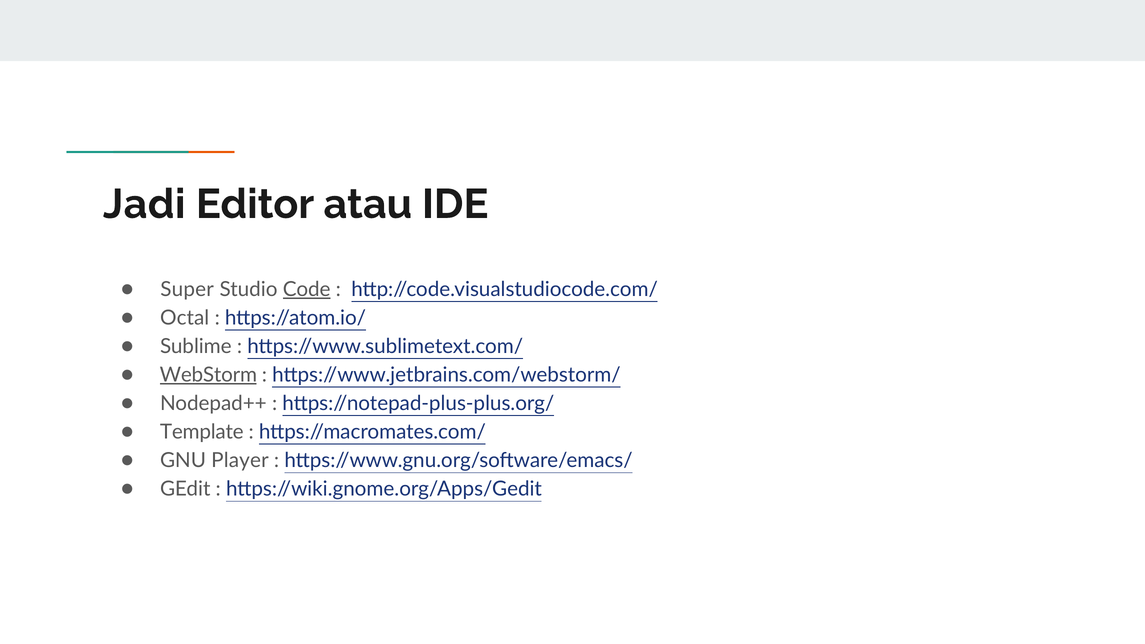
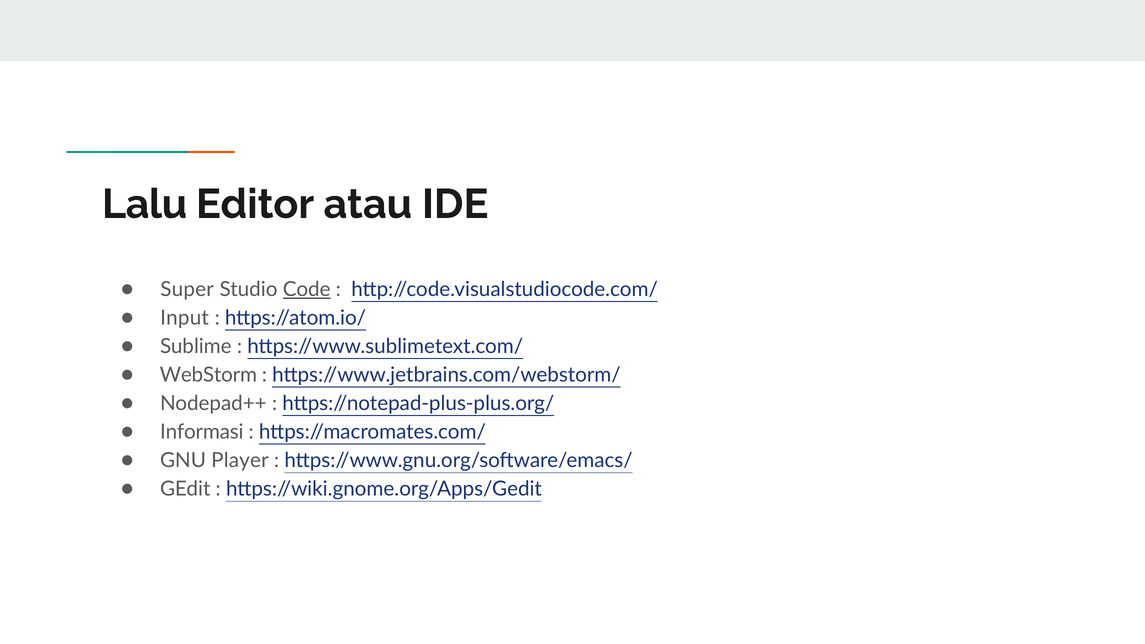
Jadi: Jadi -> Lalu
Octal: Octal -> Input
WebStorm underline: present -> none
Template: Template -> Informasi
